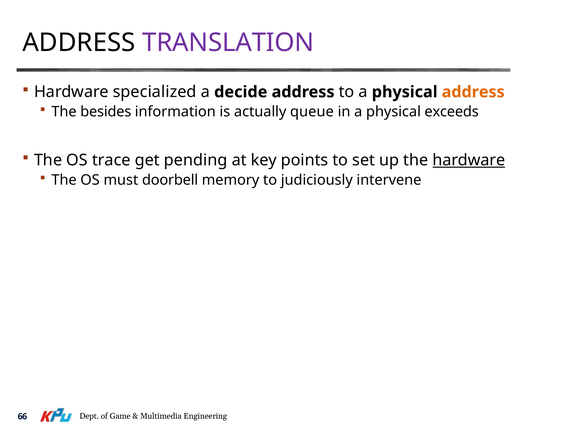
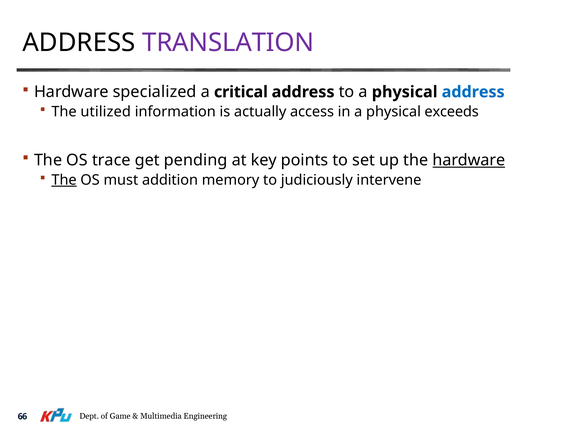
decide: decide -> critical
address at (473, 92) colour: orange -> blue
besides: besides -> utilized
queue: queue -> access
The at (64, 180) underline: none -> present
doorbell: doorbell -> addition
